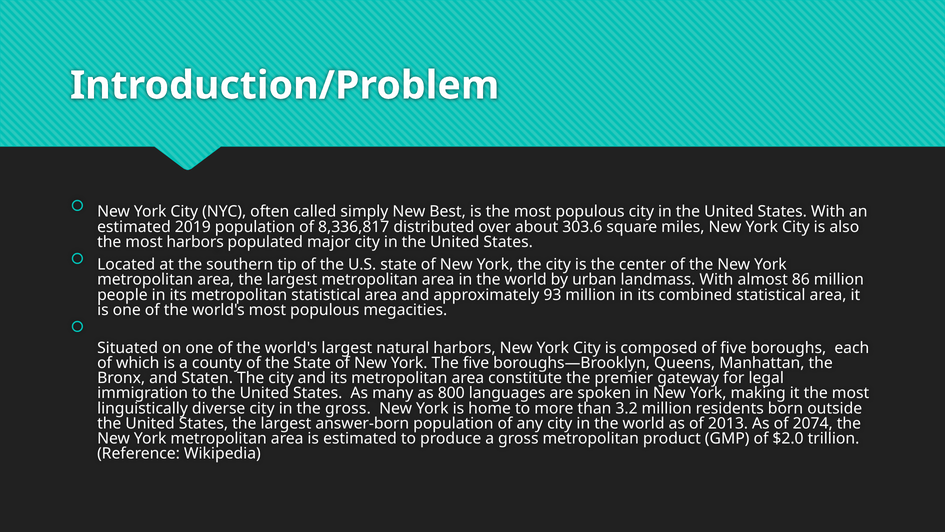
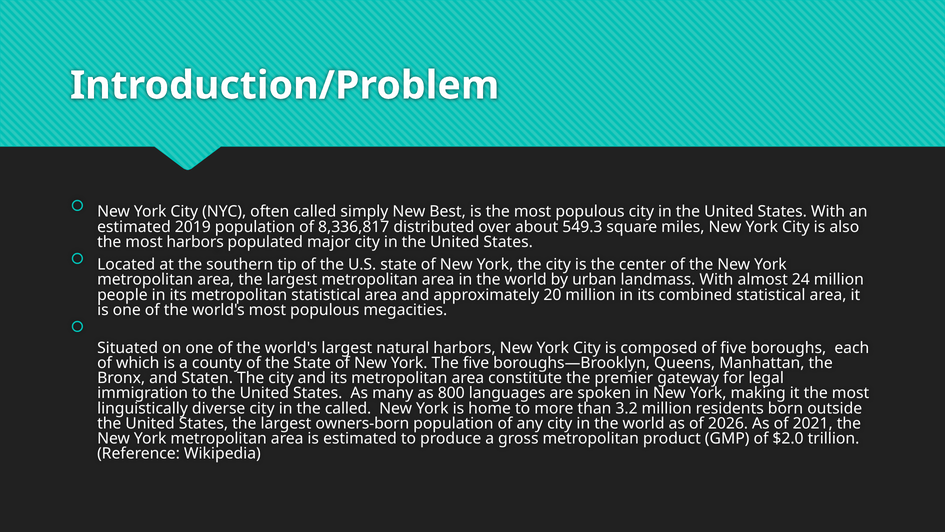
303.6: 303.6 -> 549.3
86: 86 -> 24
93: 93 -> 20
the gross: gross -> called
answer-born: answer-born -> owners-born
2013: 2013 -> 2026
2074: 2074 -> 2021
